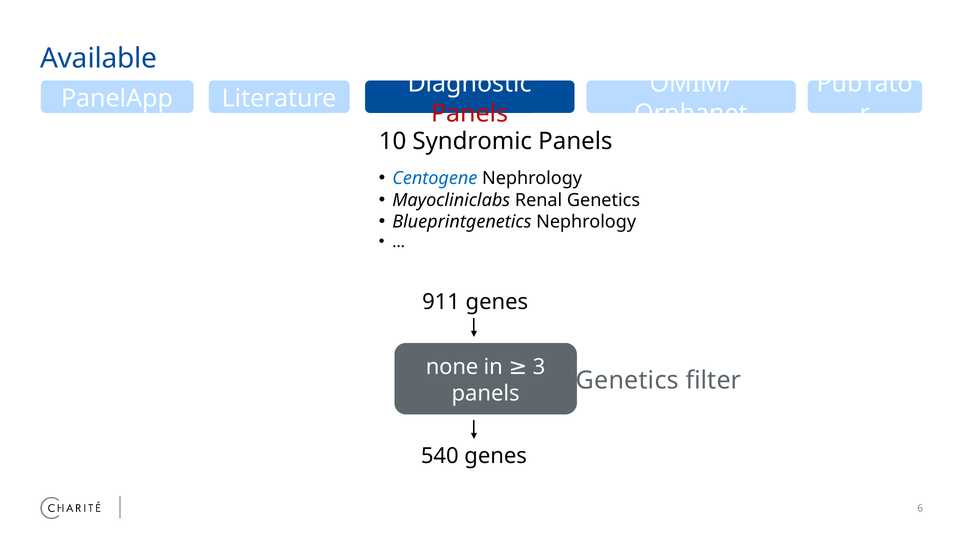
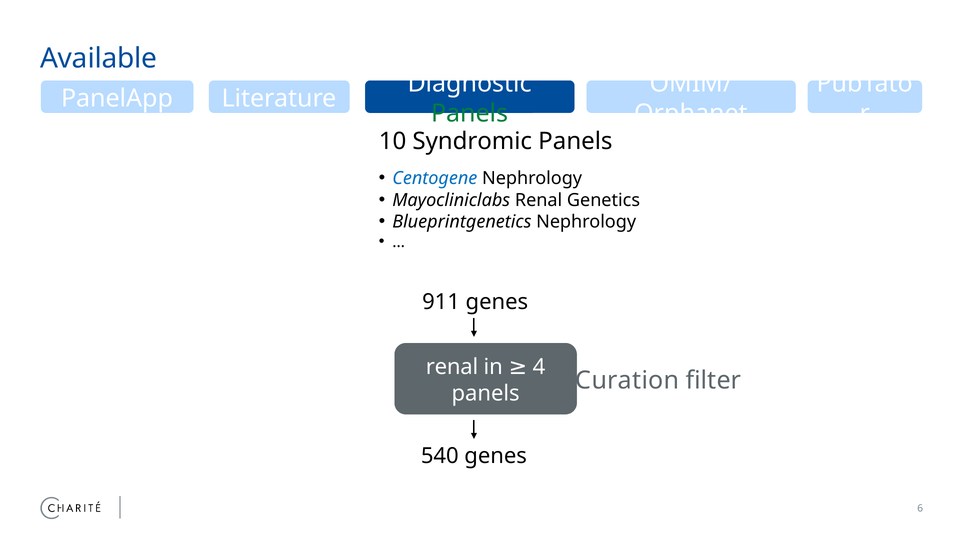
Panels at (470, 113) colour: red -> green
none at (452, 367): none -> renal
3: 3 -> 4
panels Genetics: Genetics -> Curation
